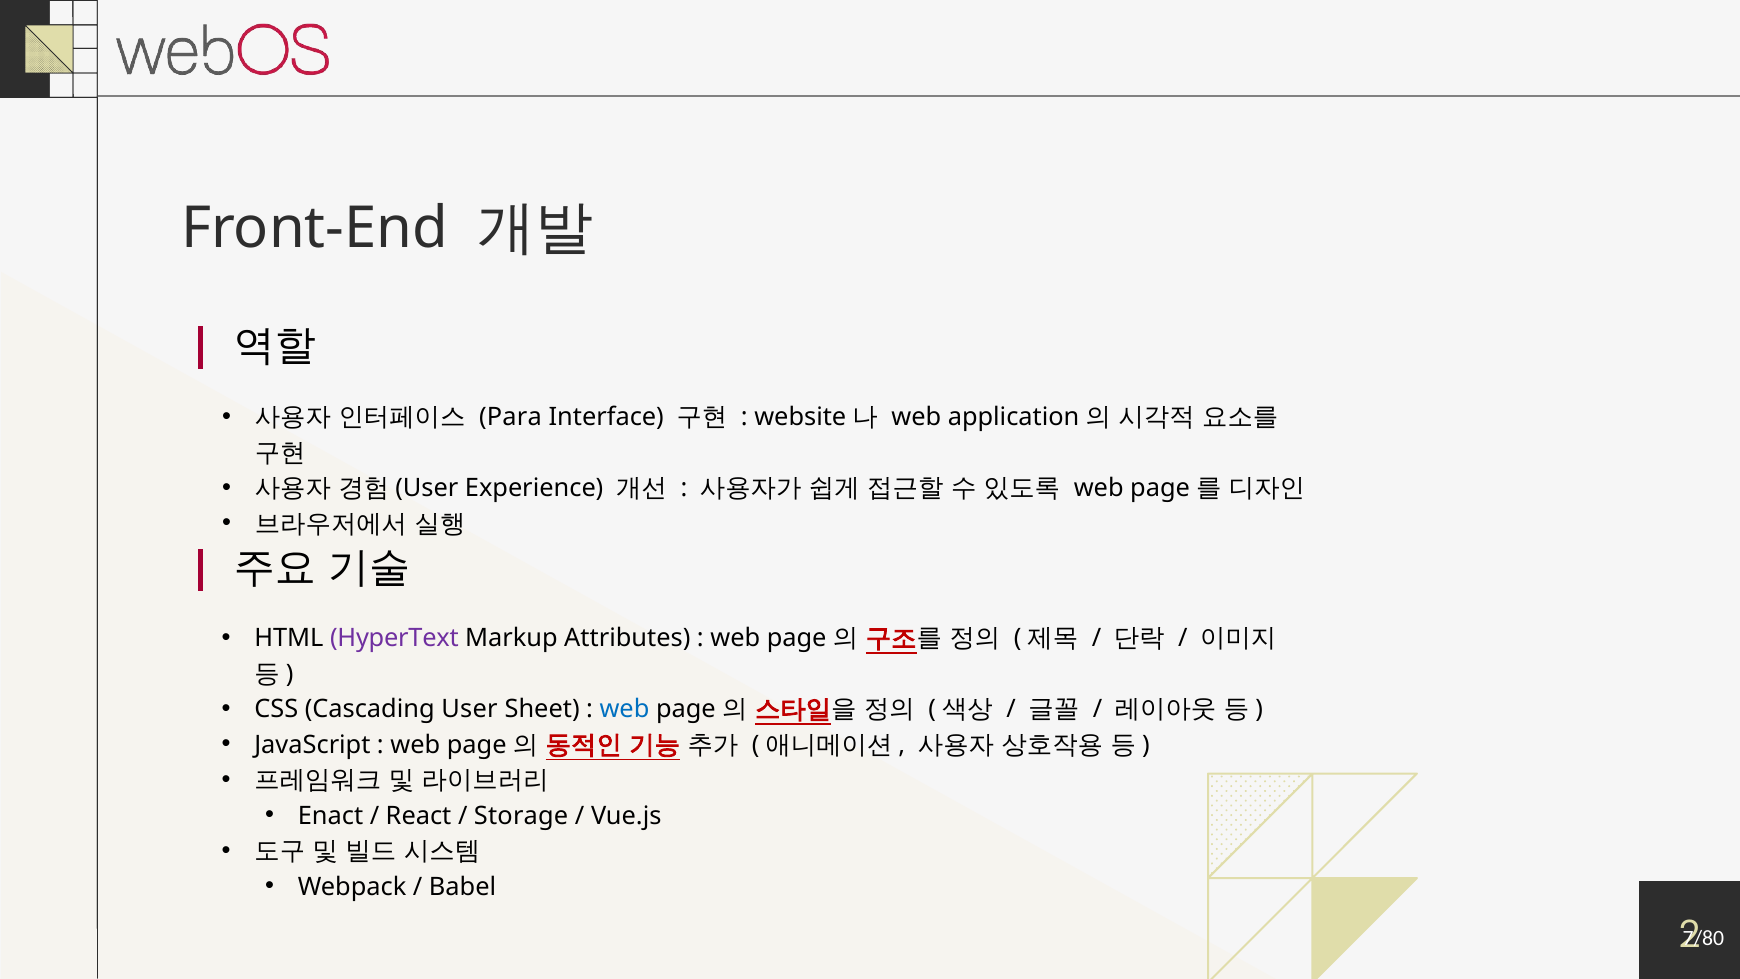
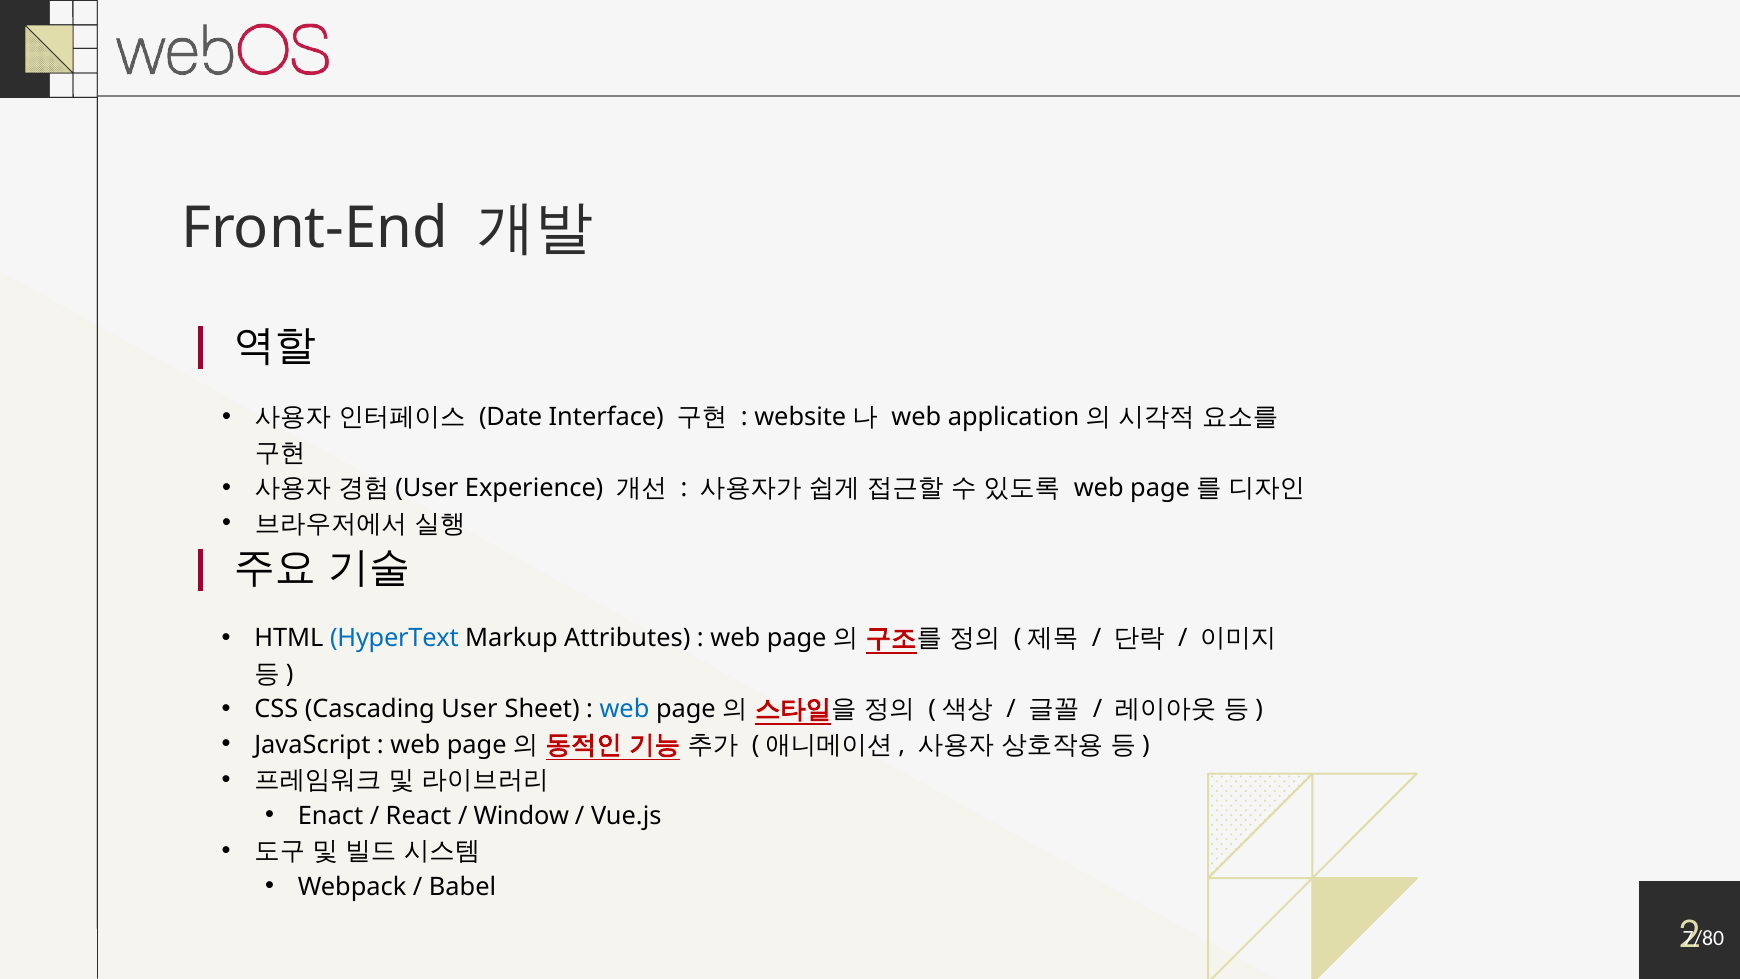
Para: Para -> Date
HyperText colour: purple -> blue
Storage: Storage -> Window
